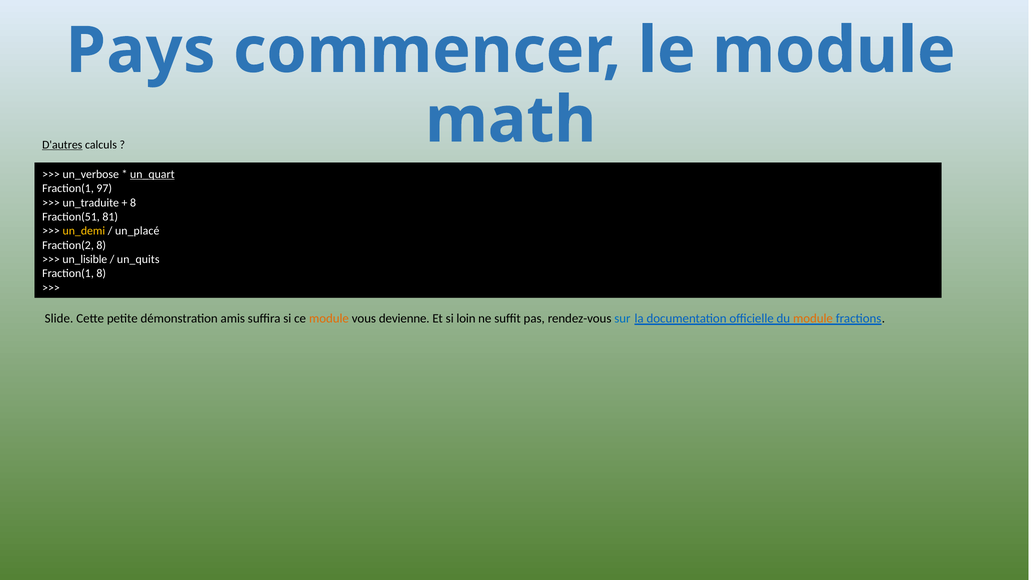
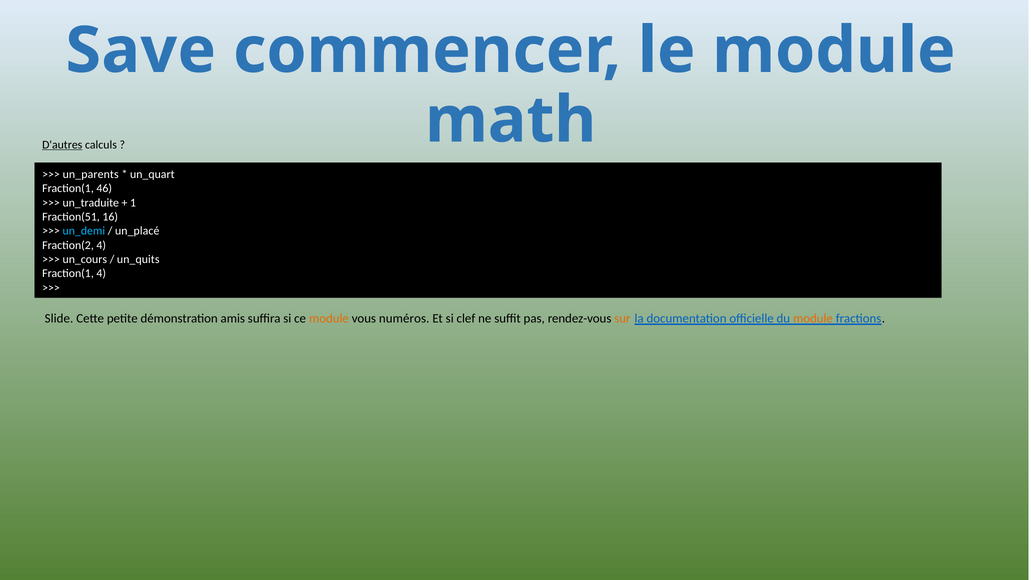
Pays: Pays -> Save
un_verbose: un_verbose -> un_parents
un_quart underline: present -> none
97: 97 -> 46
8 at (133, 203): 8 -> 1
81: 81 -> 16
un_demi colour: yellow -> light blue
Fraction(2 8: 8 -> 4
un_lisible: un_lisible -> un_cours
Fraction(1 8: 8 -> 4
devienne: devienne -> numéros
loin: loin -> clef
sur colour: blue -> orange
